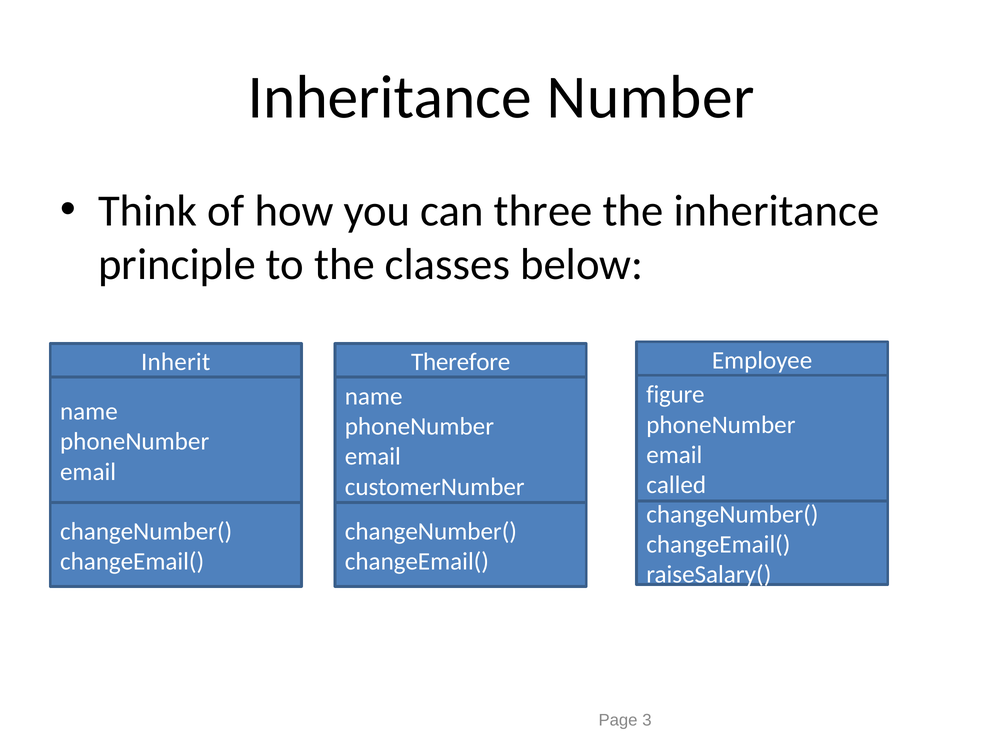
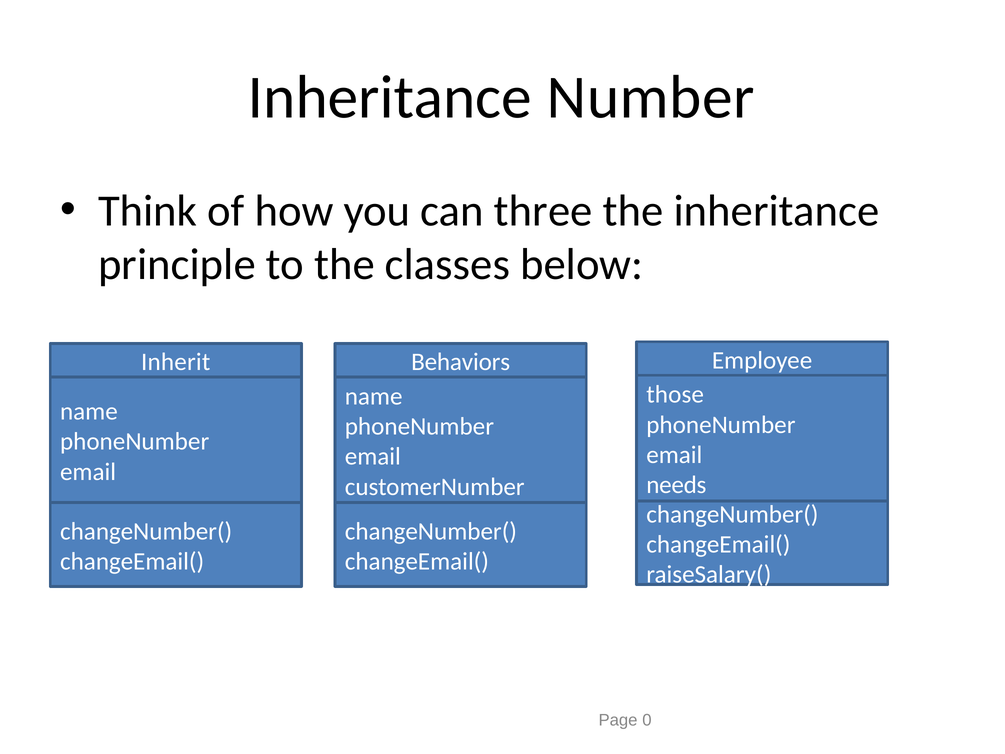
Therefore: Therefore -> Behaviors
figure: figure -> those
called: called -> needs
3: 3 -> 0
